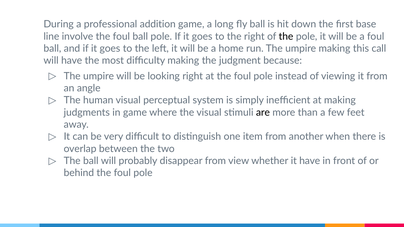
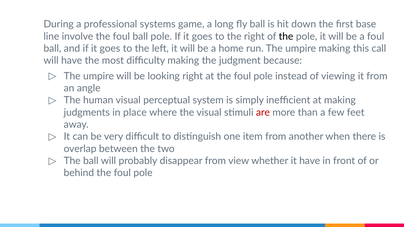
addition: addition -> systems
in game: game -> place
are colour: black -> red
